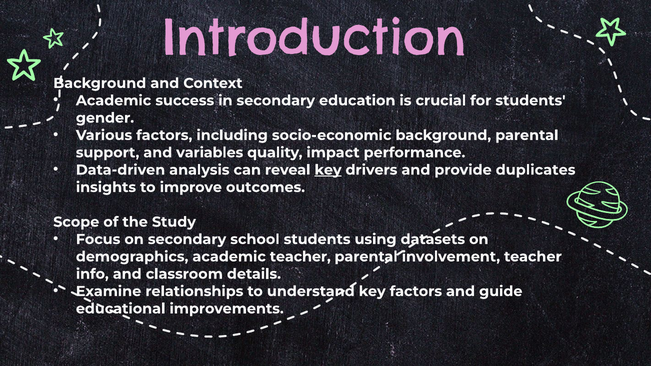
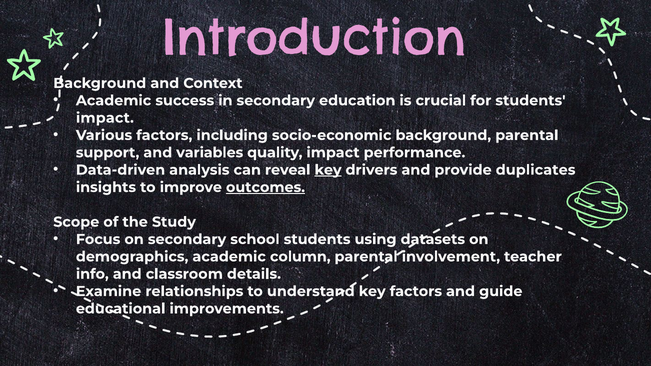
gender at (105, 118): gender -> impact
outcomes underline: none -> present
academic teacher: teacher -> column
